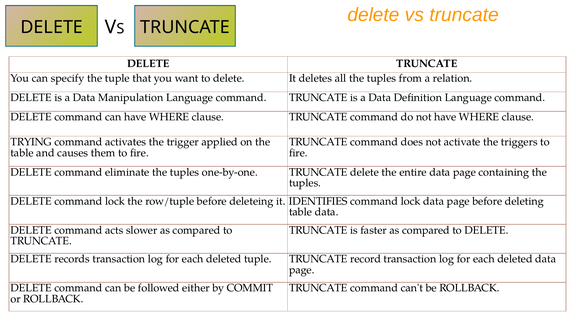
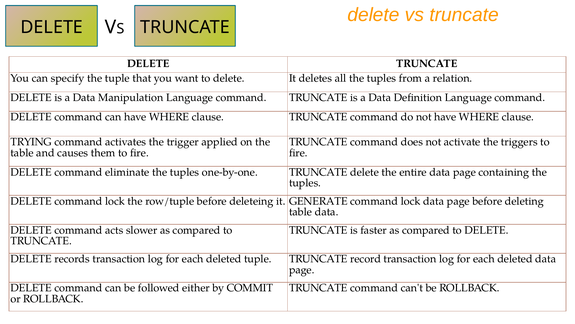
IDENTIFIES: IDENTIFIES -> GENERATE
